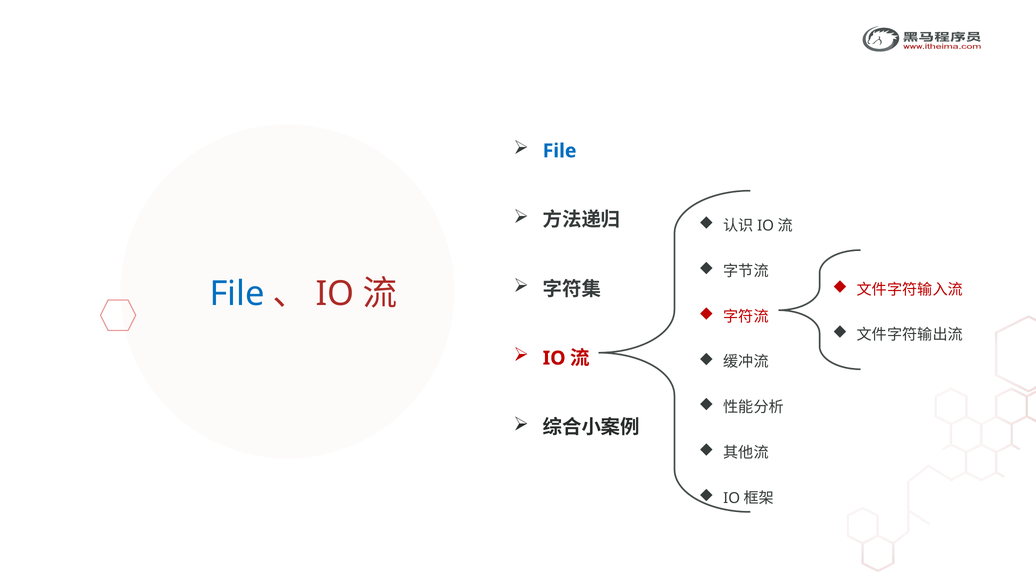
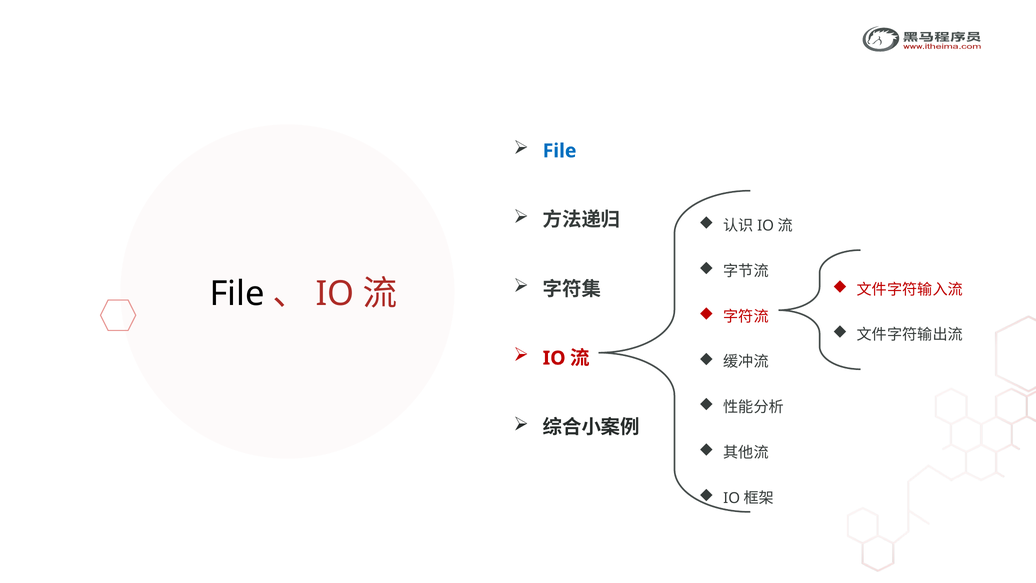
File at (237, 293) colour: blue -> black
